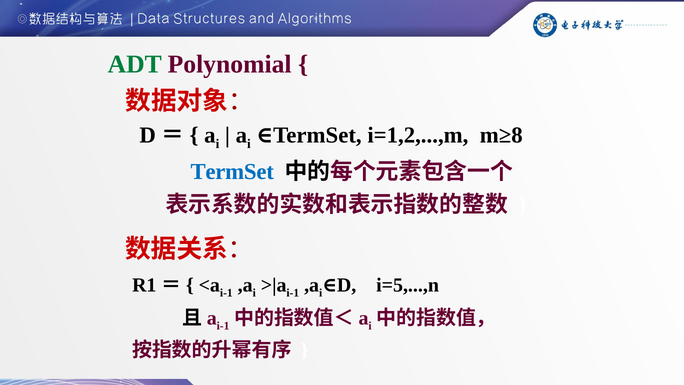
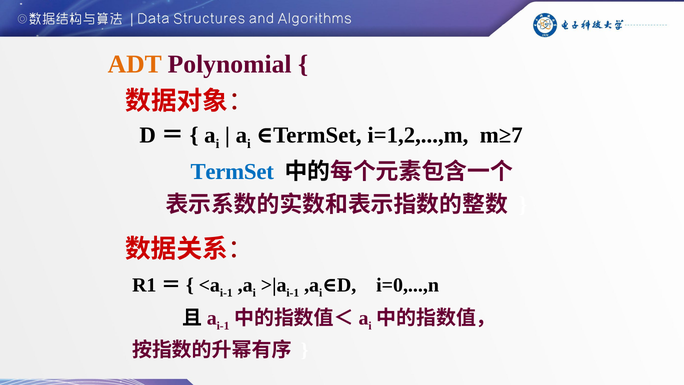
ADT colour: green -> orange
m≥8: m≥8 -> m≥7
i=5,...,n: i=5,...,n -> i=0,...,n
